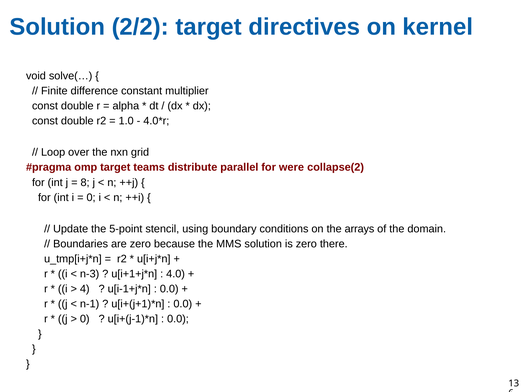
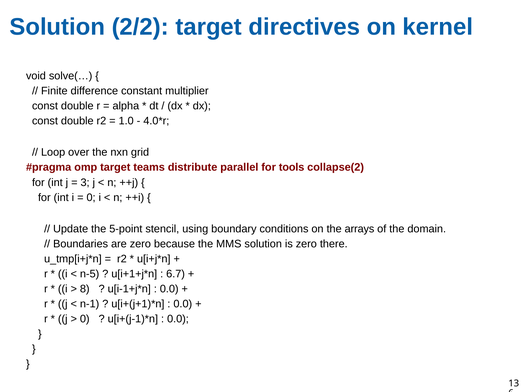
were: were -> tools
8: 8 -> 3
n-3: n-3 -> n-5
4.0: 4.0 -> 6.7
4: 4 -> 8
